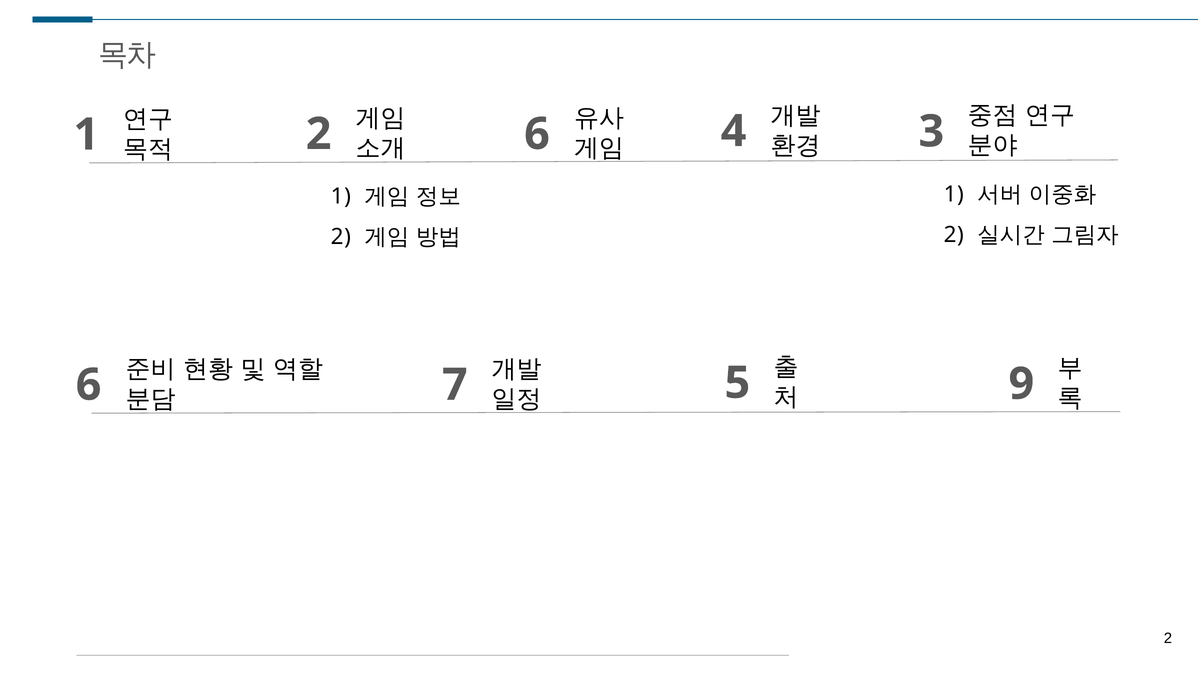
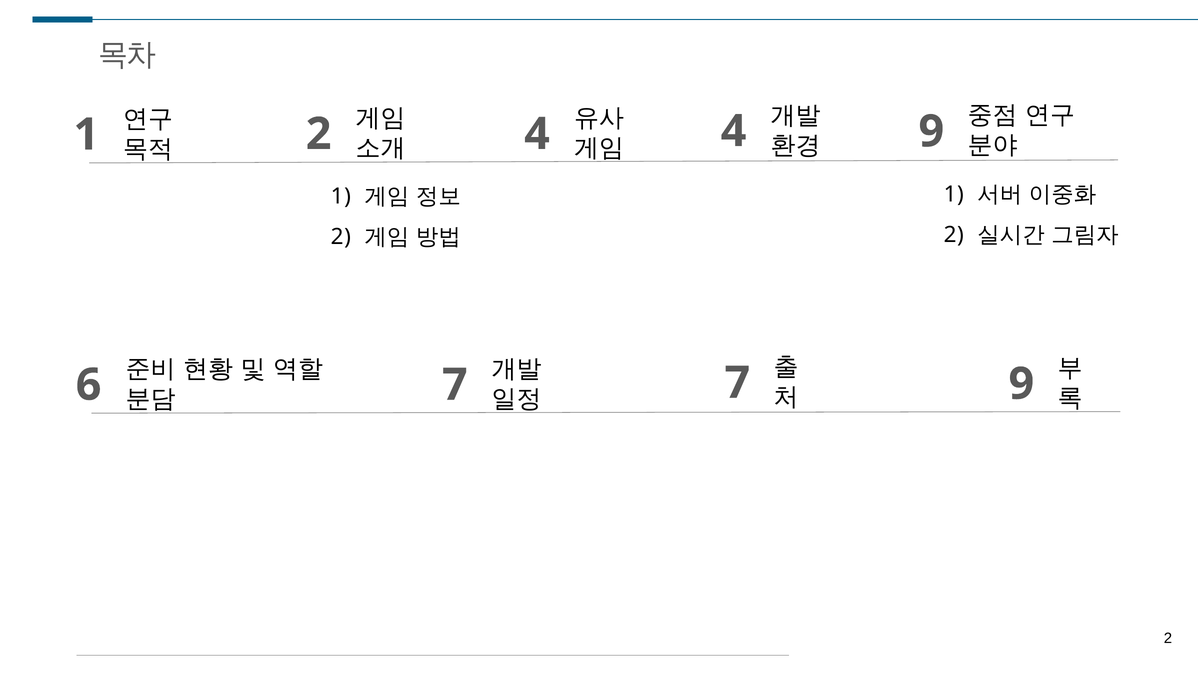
3 at (931, 132): 3 -> 9
6 at (537, 134): 6 -> 4
5 at (737, 383): 5 -> 7
